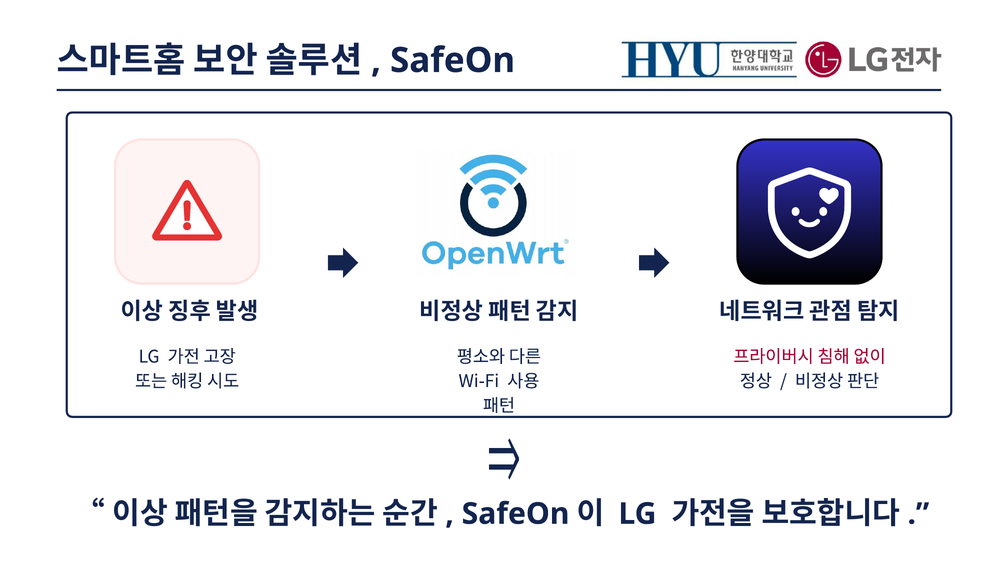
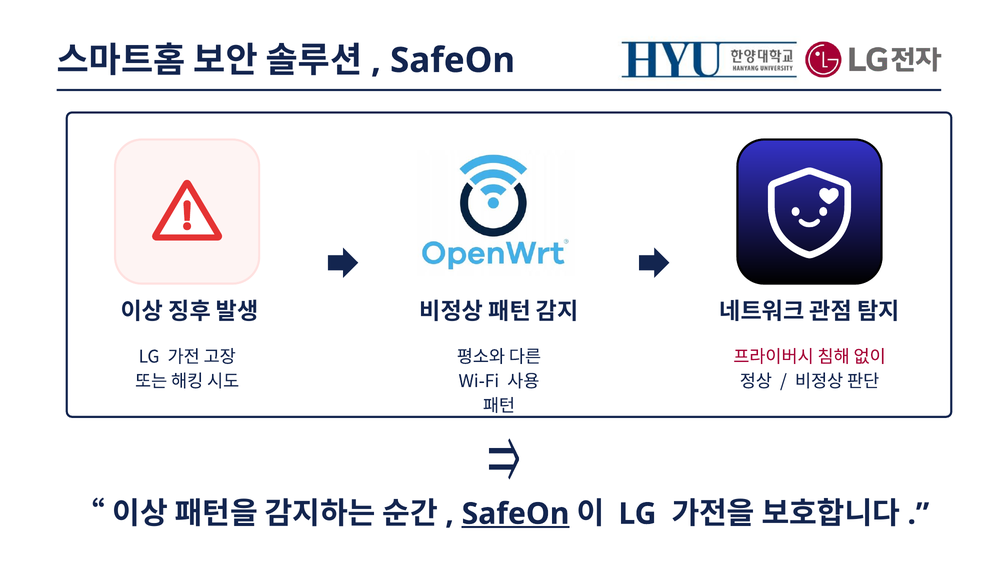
SafeOn at (516, 514) underline: none -> present
